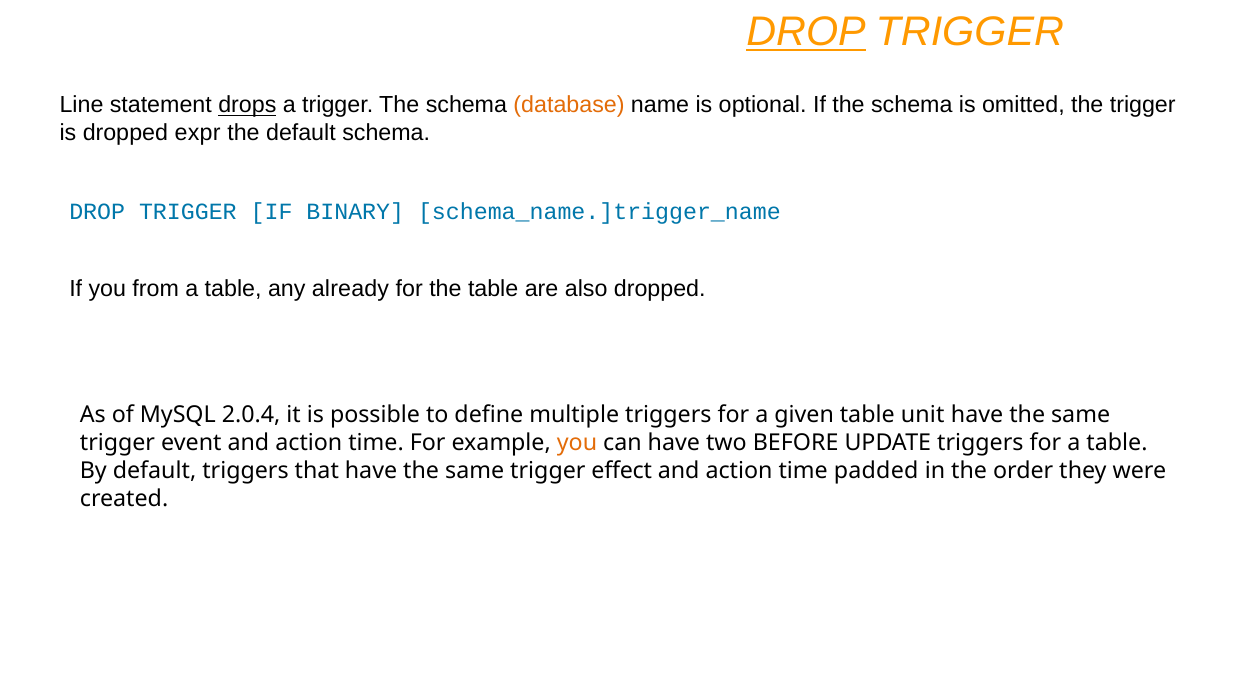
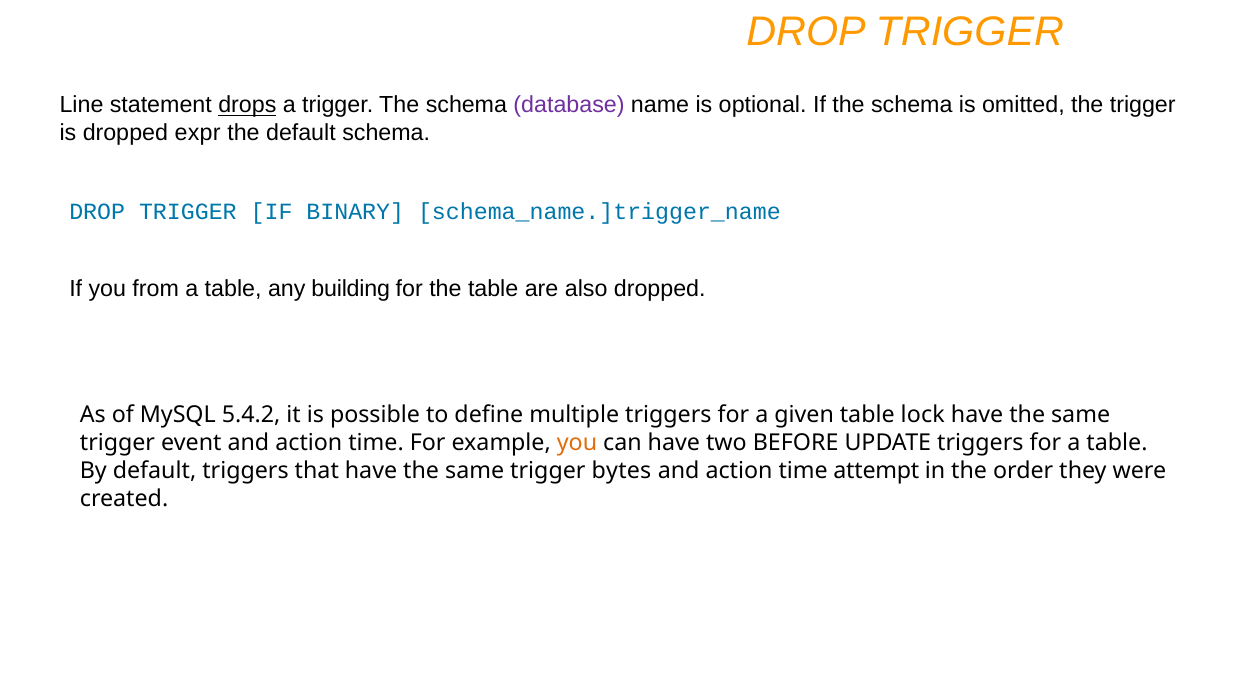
DROP at (806, 32) underline: present -> none
database colour: orange -> purple
already: already -> building
2.0.4: 2.0.4 -> 5.4.2
unit: unit -> lock
effect: effect -> bytes
padded: padded -> attempt
